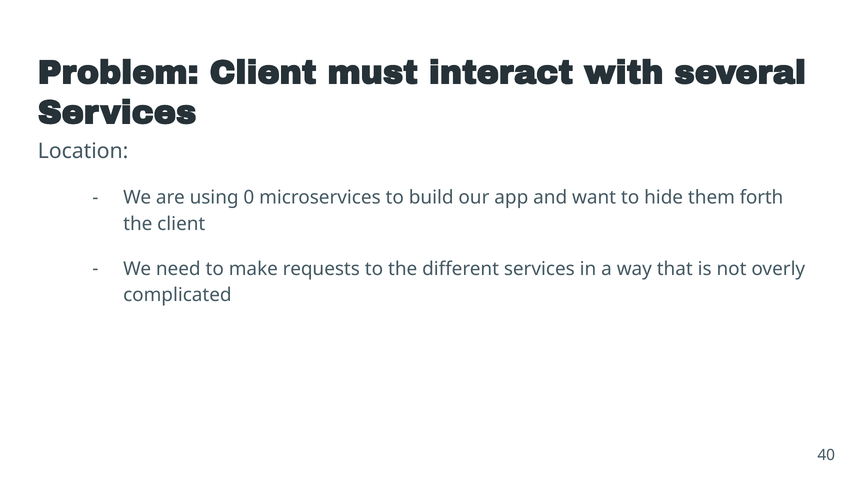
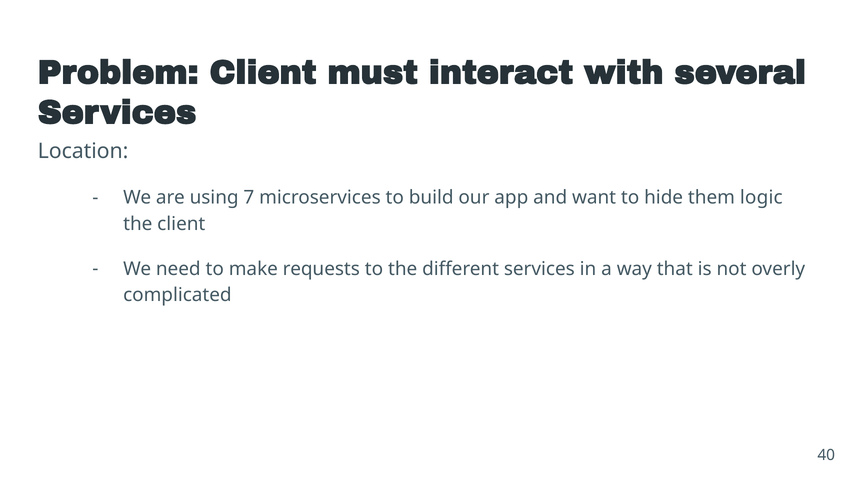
0: 0 -> 7
forth: forth -> logic
